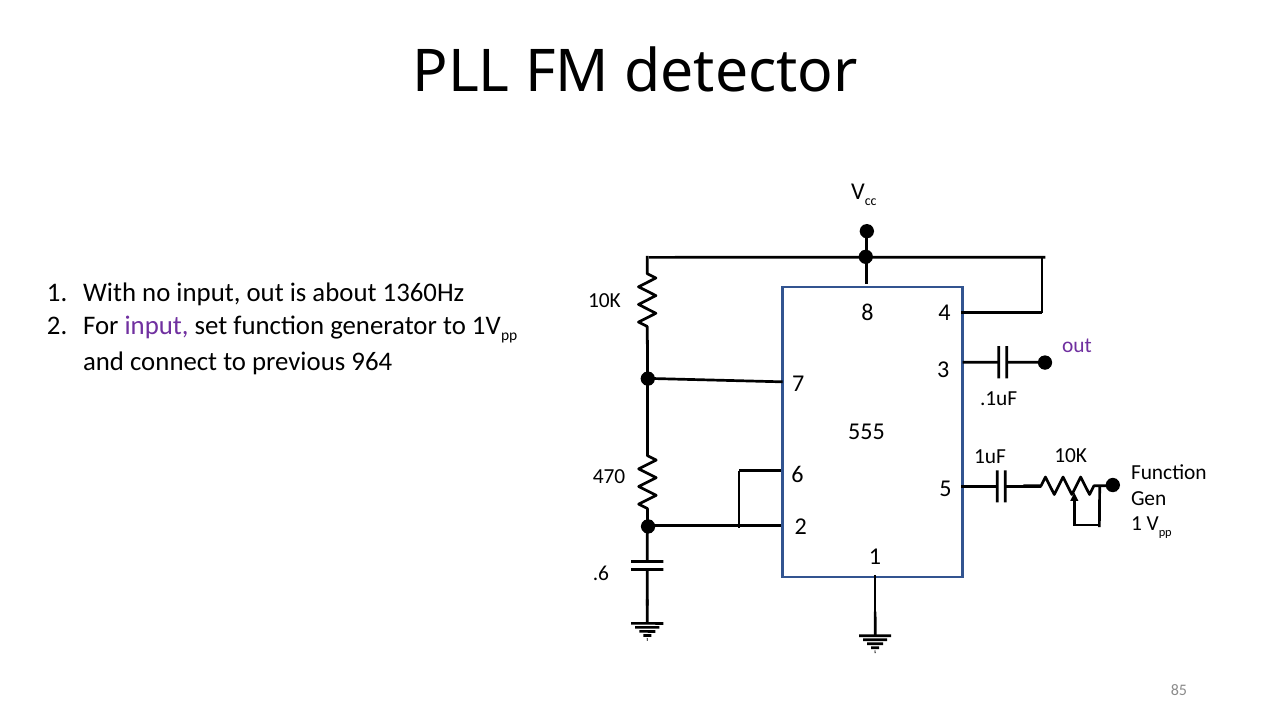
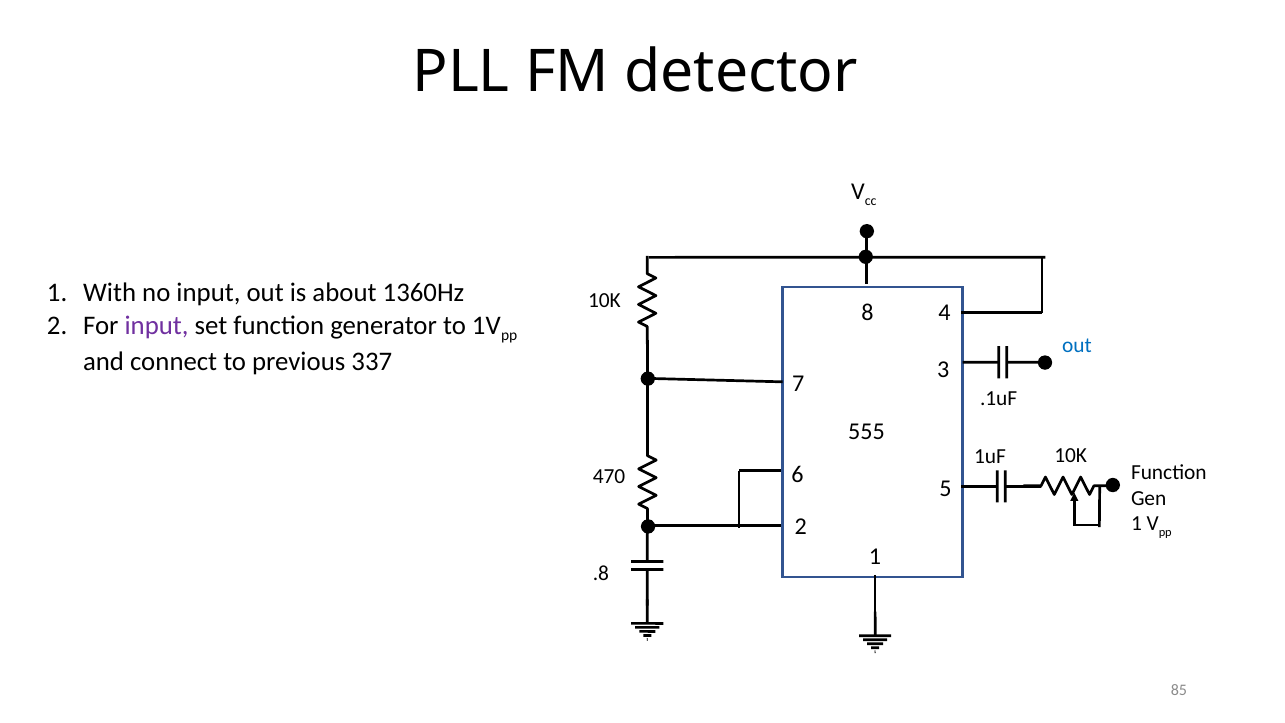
out at (1077, 345) colour: purple -> blue
964: 964 -> 337
.6: .6 -> .8
